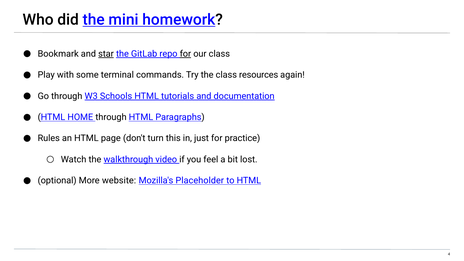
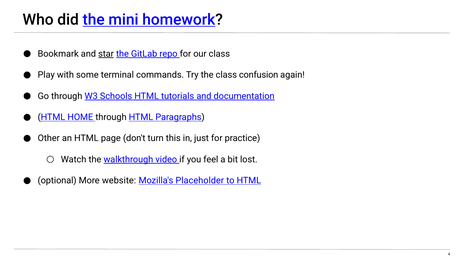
for at (185, 54) underline: present -> none
resources: resources -> confusion
Rules: Rules -> Other
